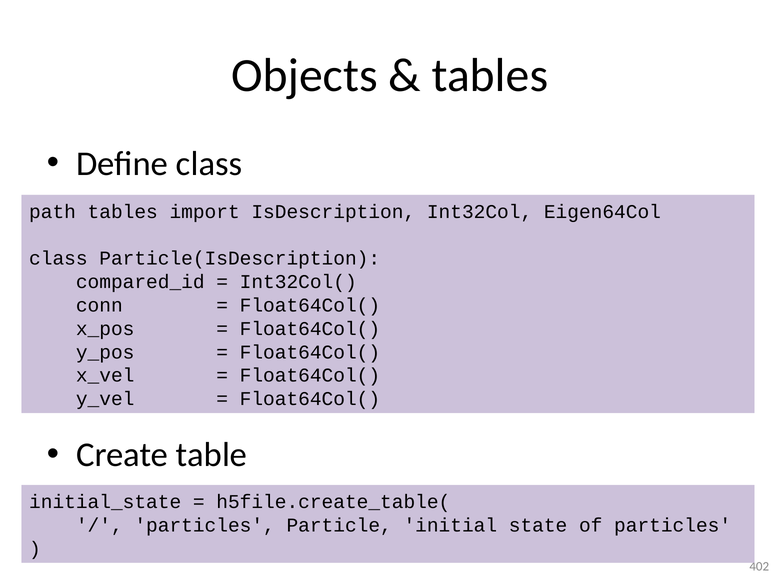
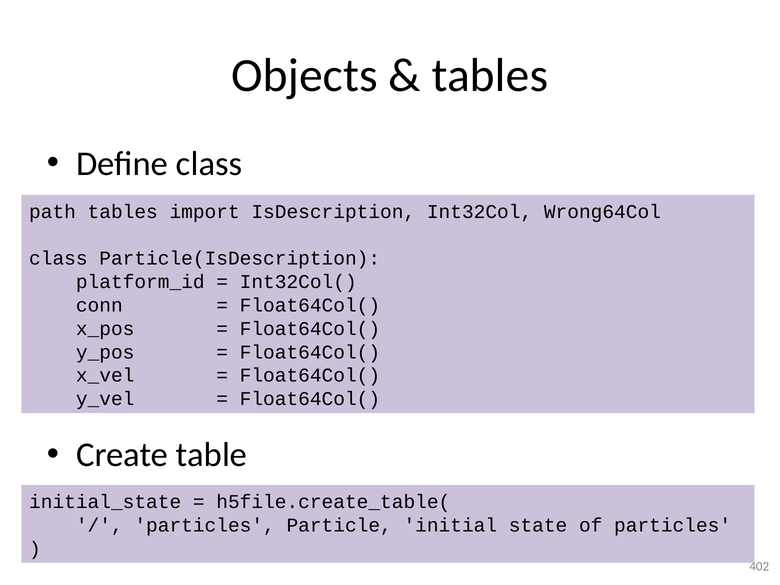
Eigen64Col: Eigen64Col -> Wrong64Col
compared_id: compared_id -> platform_id
